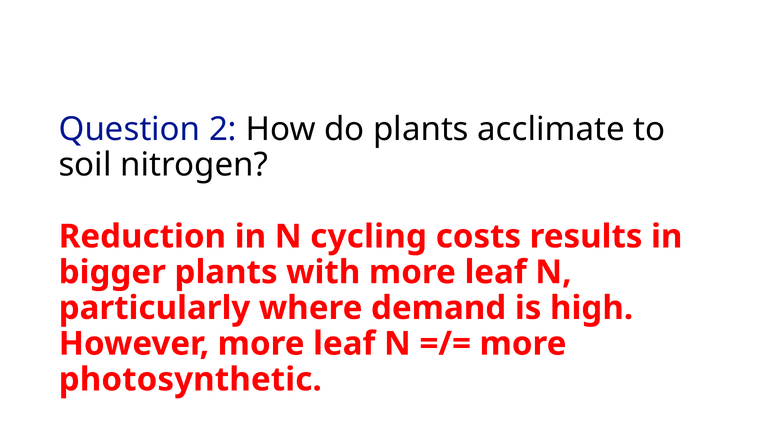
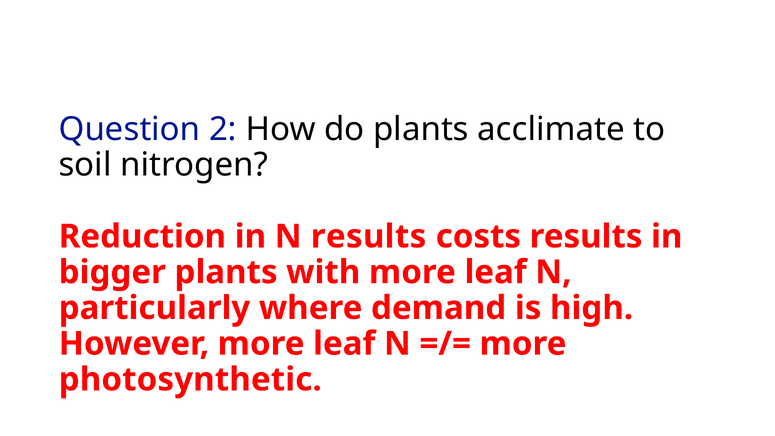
N cycling: cycling -> results
